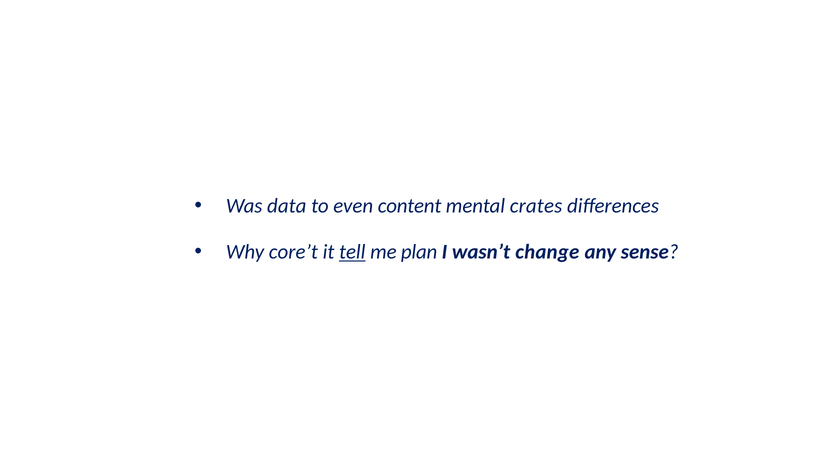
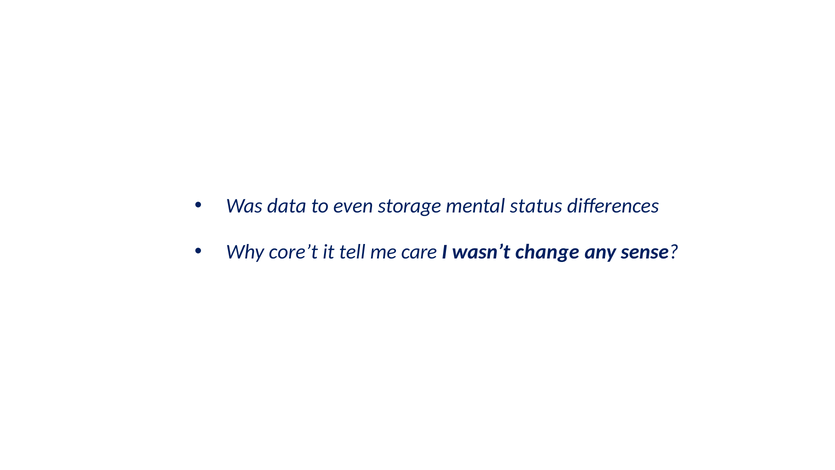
content: content -> storage
crates: crates -> status
tell underline: present -> none
plan: plan -> care
